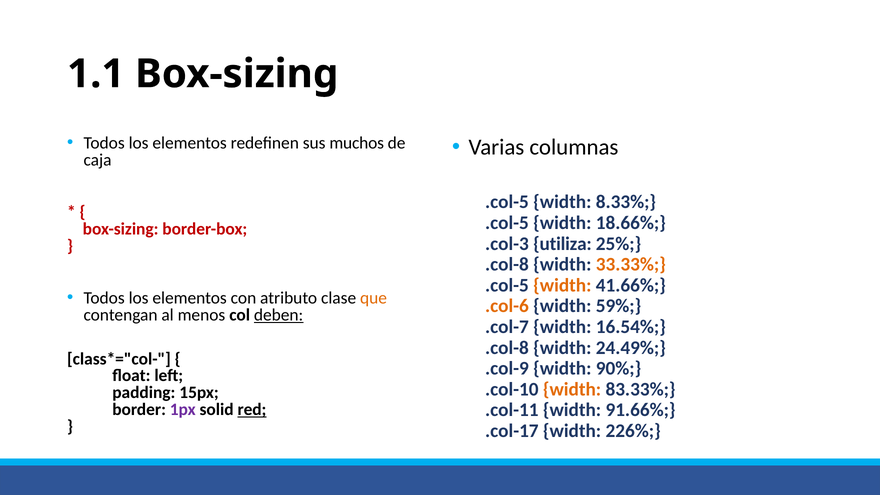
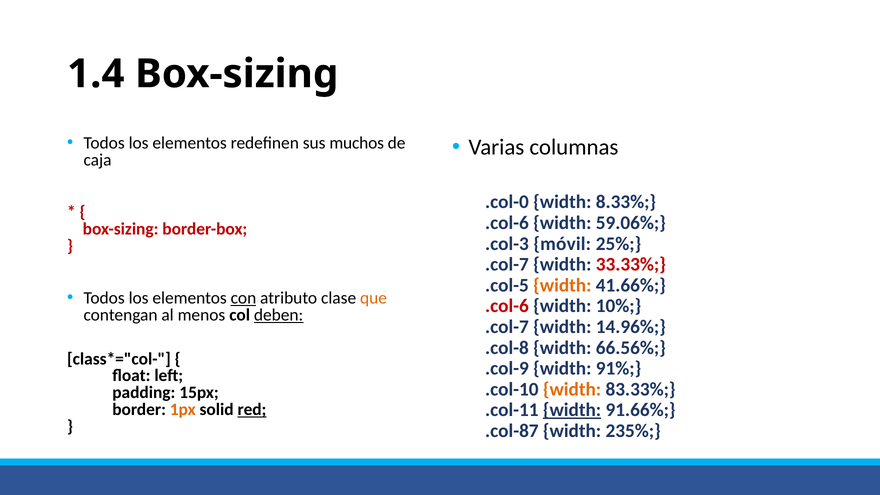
1.1: 1.1 -> 1.4
.col-5 at (507, 202): .col-5 -> .col-0
.col-5 at (507, 223): .col-5 -> .col-6
18.66%: 18.66% -> 59.06%
utiliza: utiliza -> móvil
.col-8 at (507, 265): .col-8 -> .col-7
33.33% colour: orange -> red
con underline: none -> present
.col-6 at (507, 306) colour: orange -> red
59%: 59% -> 10%
16.54%: 16.54% -> 14.96%
24.49%: 24.49% -> 66.56%
90%: 90% -> 91%
width at (572, 410) underline: none -> present
1px colour: purple -> orange
.col-17: .col-17 -> .col-87
226%: 226% -> 235%
